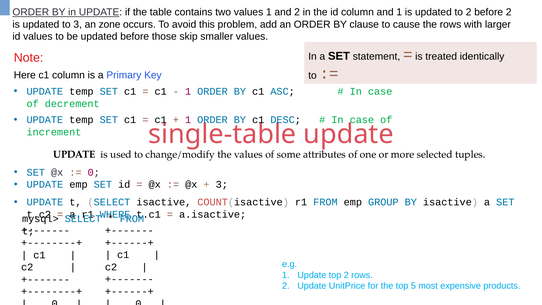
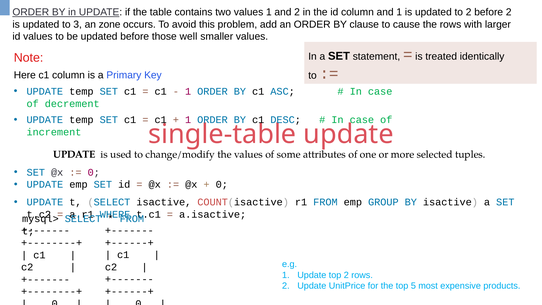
skip: skip -> well
3 at (222, 185): 3 -> 0
